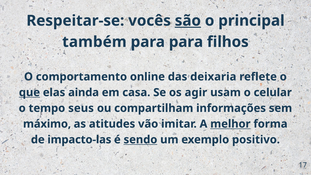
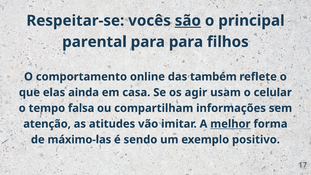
também: também -> parental
deixaria: deixaria -> também
que underline: present -> none
seus: seus -> falsa
máximo: máximo -> atenção
impacto-las: impacto-las -> máximo-las
sendo underline: present -> none
